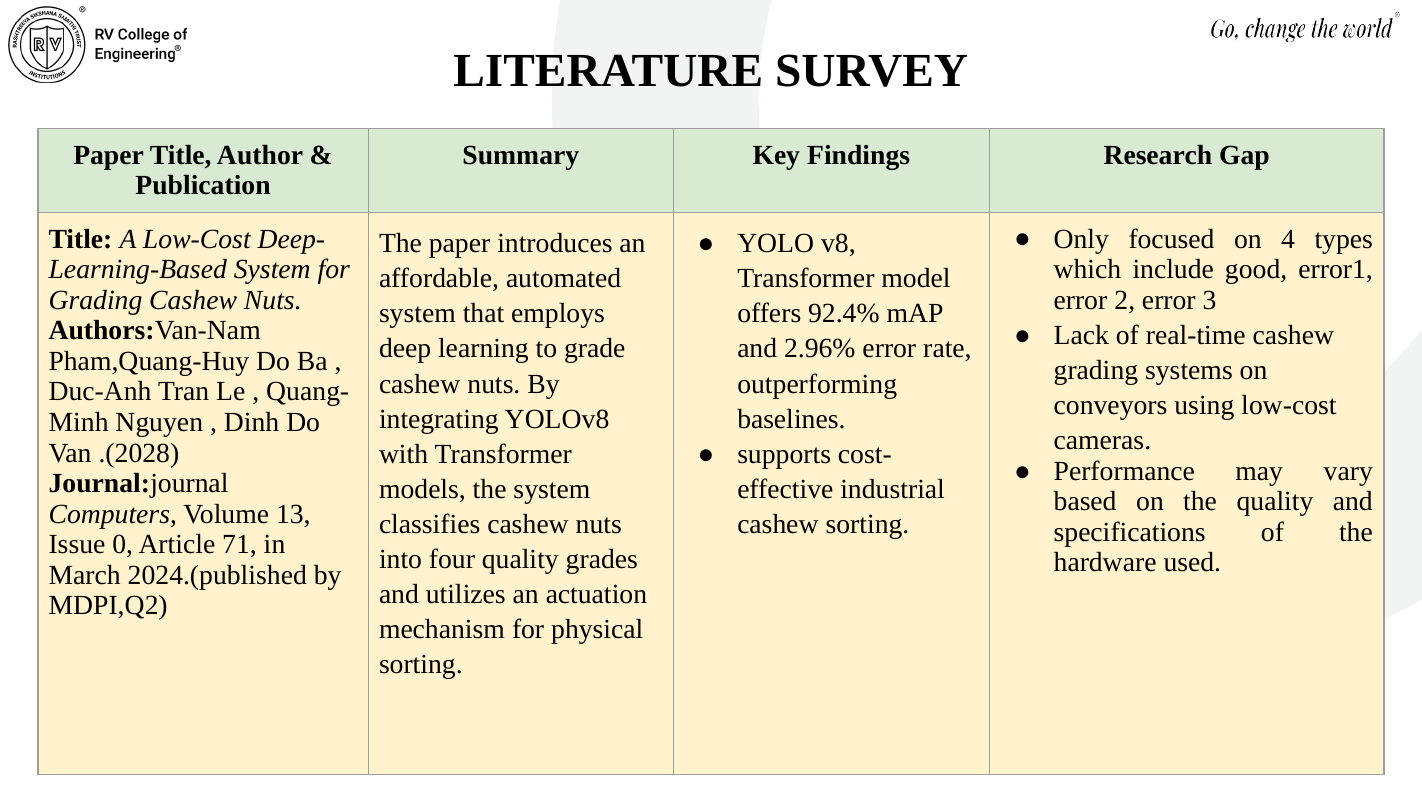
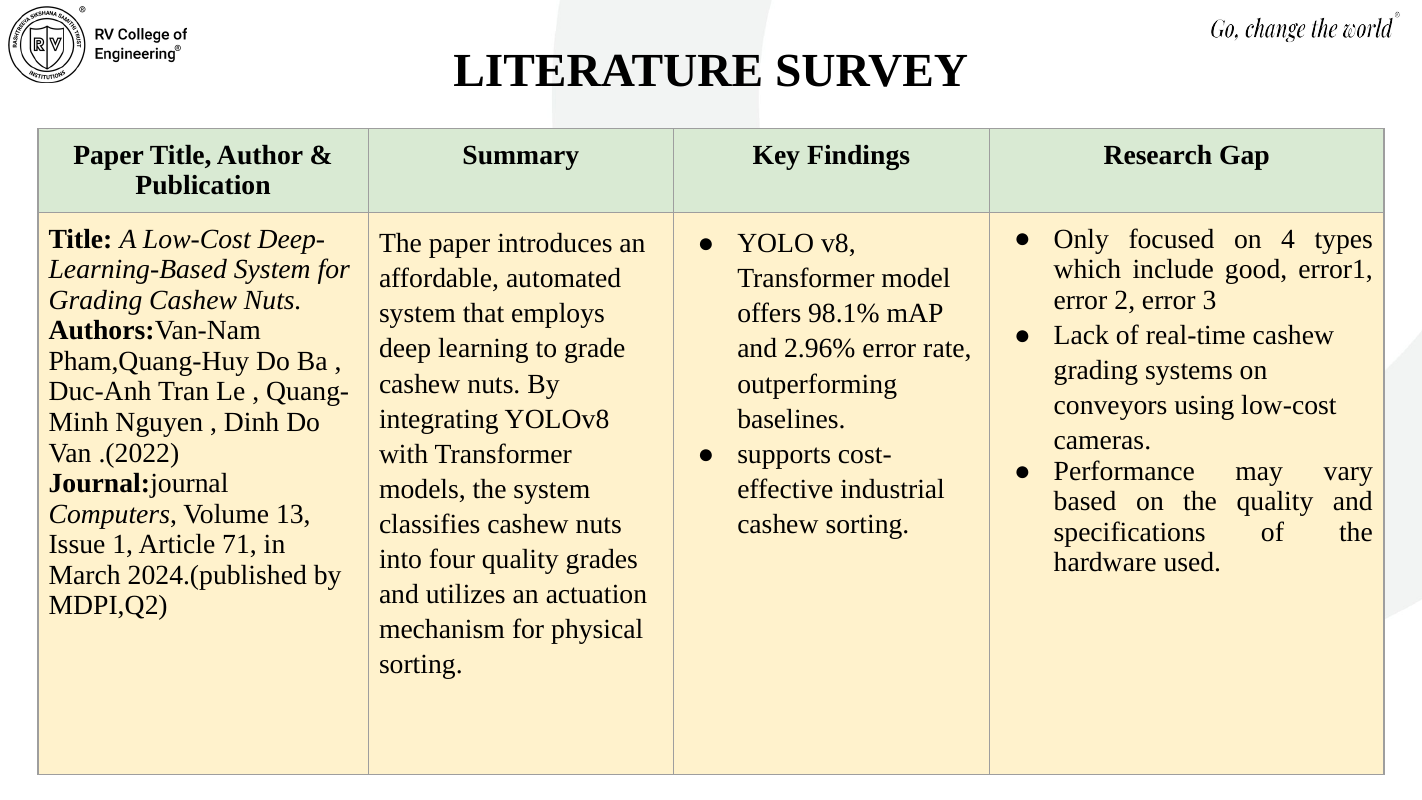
92.4%: 92.4% -> 98.1%
.(2028: .(2028 -> .(2022
0: 0 -> 1
